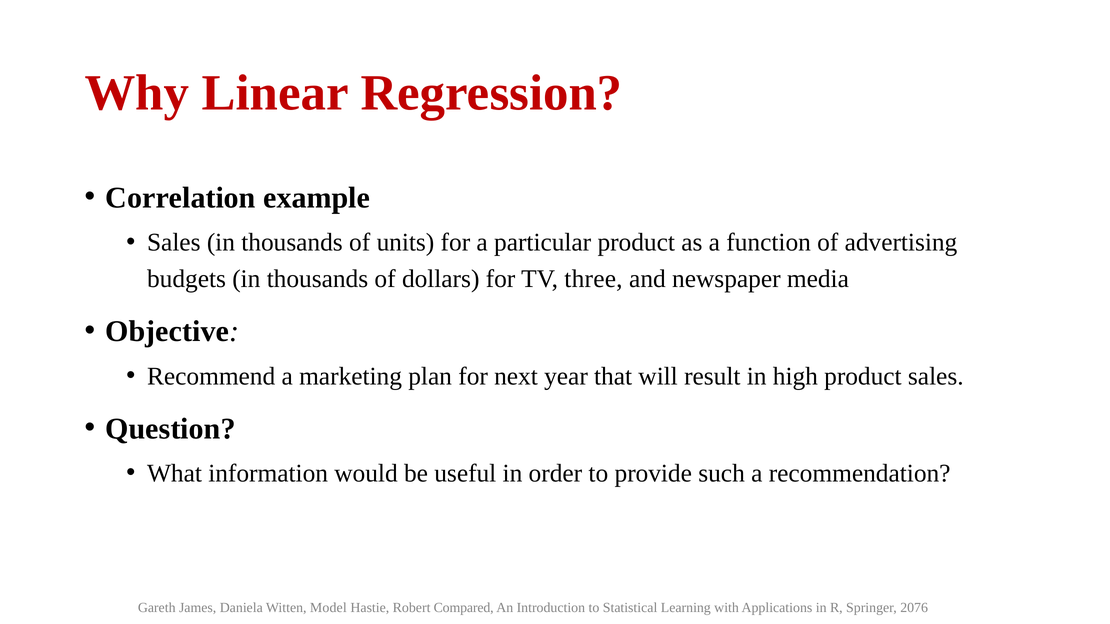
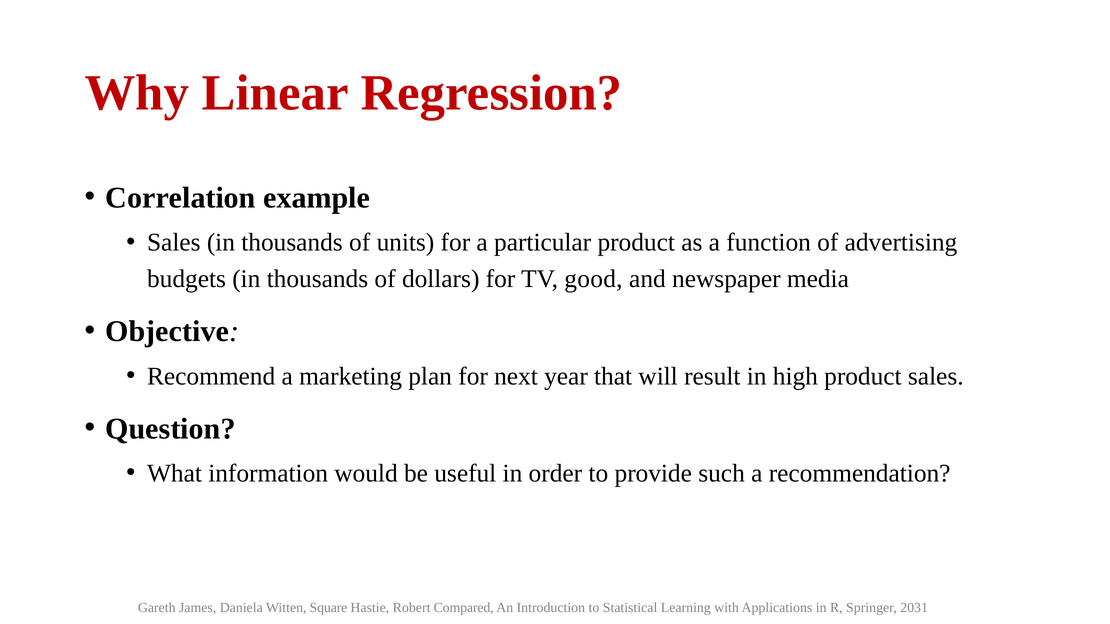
three: three -> good
Model: Model -> Square
2076: 2076 -> 2031
